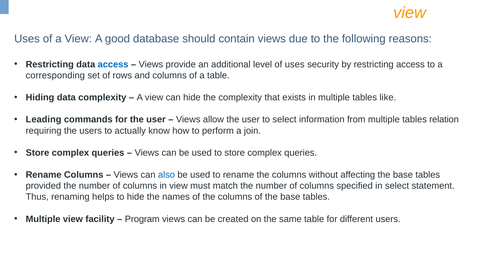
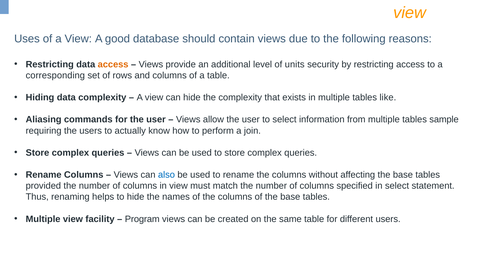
access at (113, 64) colour: blue -> orange
of uses: uses -> units
Leading: Leading -> Aliasing
relation: relation -> sample
